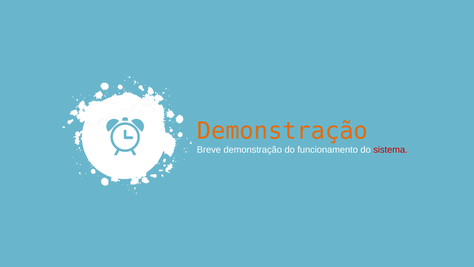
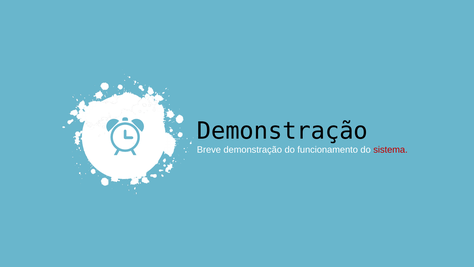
Demonstração at (282, 131) colour: orange -> black
